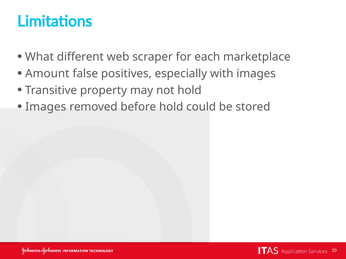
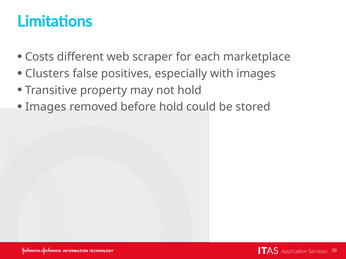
What: What -> Costs
Amount: Amount -> Clusters
